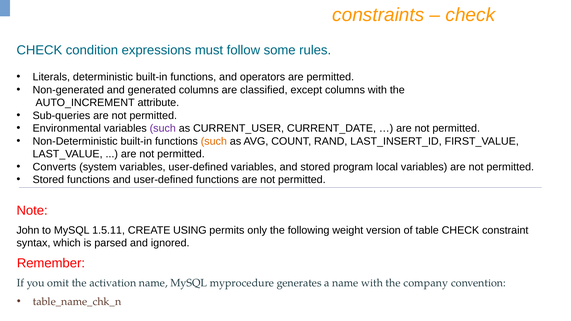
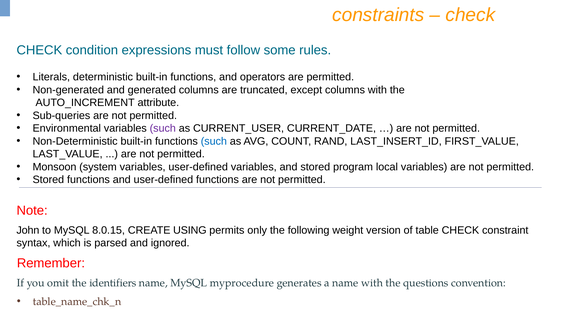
classified: classified -> truncated
such at (214, 141) colour: orange -> blue
Converts: Converts -> Monsoon
1.5.11: 1.5.11 -> 8.0.15
activation: activation -> identifiers
company: company -> questions
